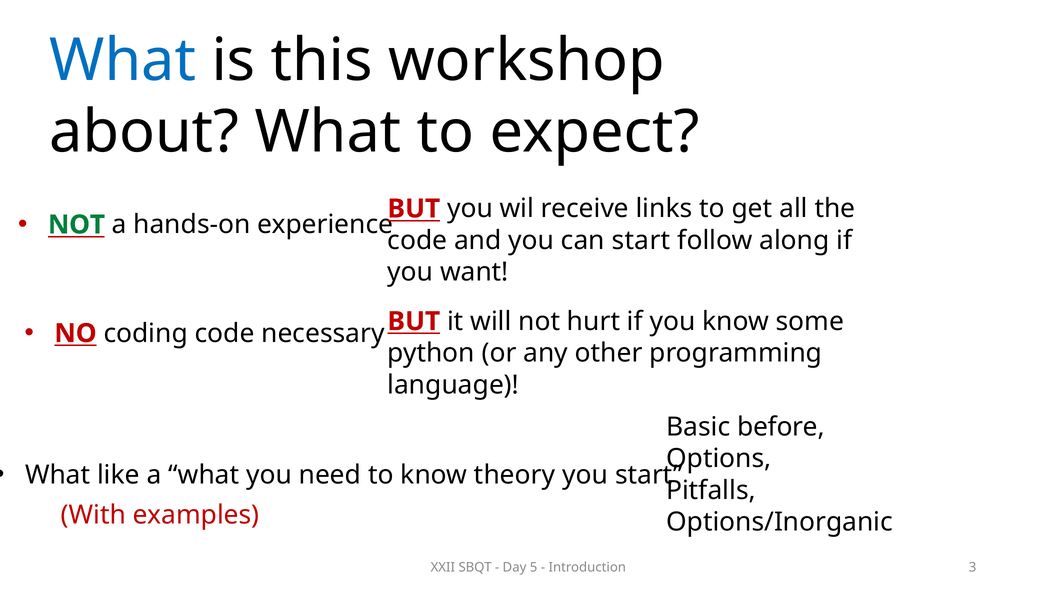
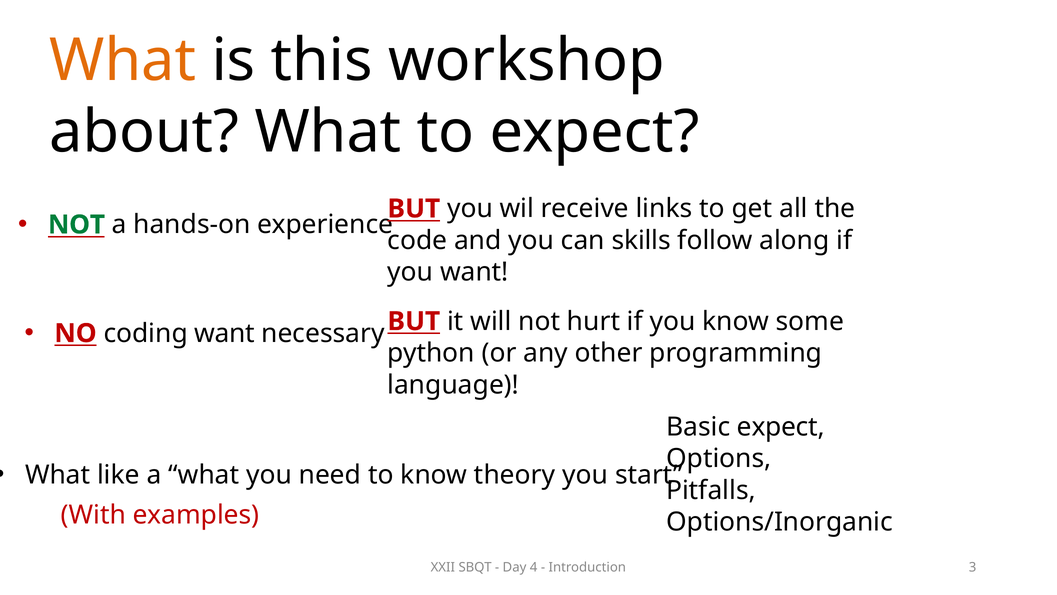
What at (123, 61) colour: blue -> orange
can start: start -> skills
coding code: code -> want
Basic before: before -> expect
5: 5 -> 4
